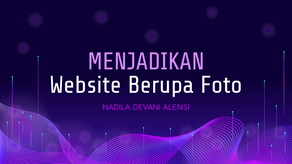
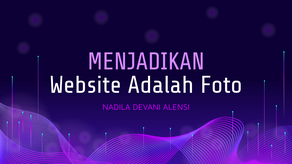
Berupa: Berupa -> Adalah
